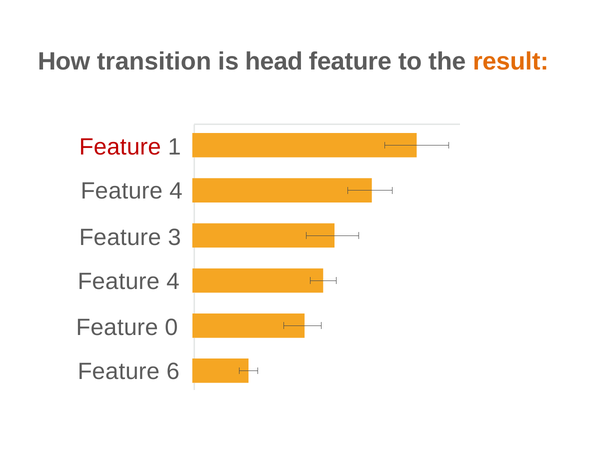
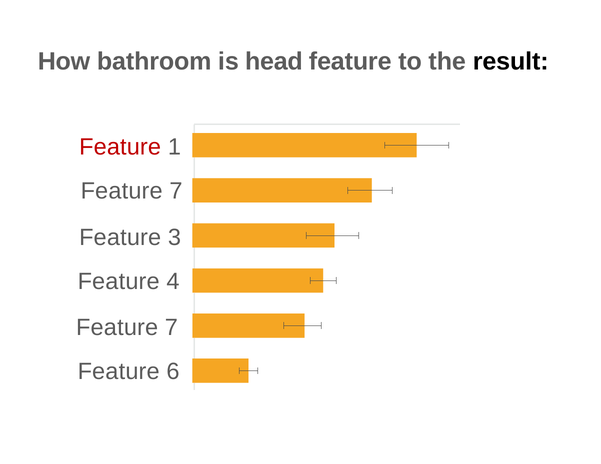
transition: transition -> bathroom
result colour: orange -> black
4 at (176, 191): 4 -> 7
0 at (171, 328): 0 -> 7
